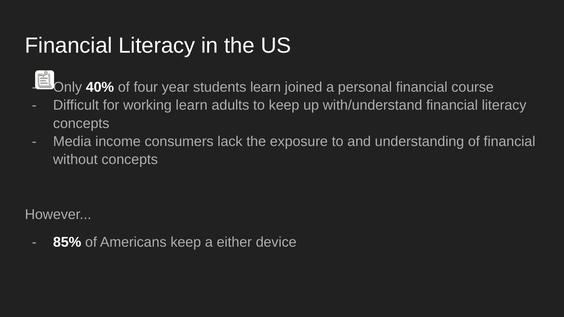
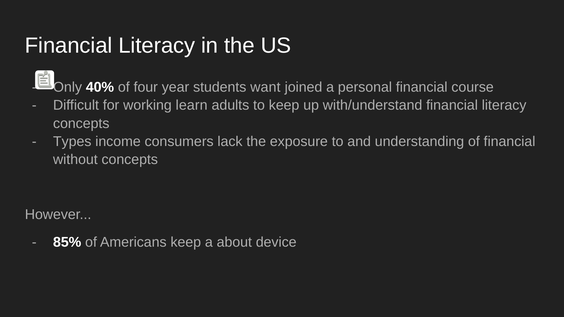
students learn: learn -> want
Media: Media -> Types
either: either -> about
